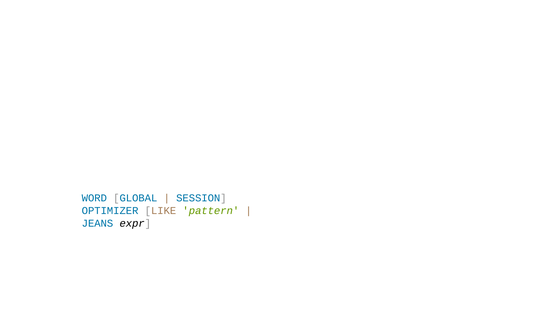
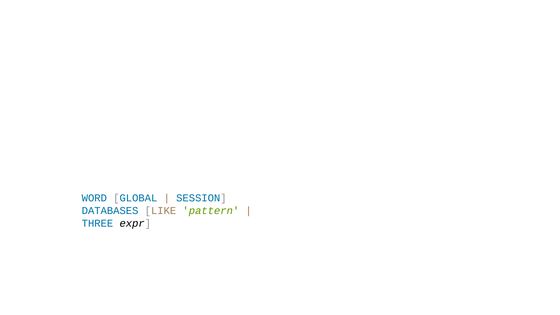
OPTIMIZER: OPTIMIZER -> DATABASES
JEANS: JEANS -> THREE
